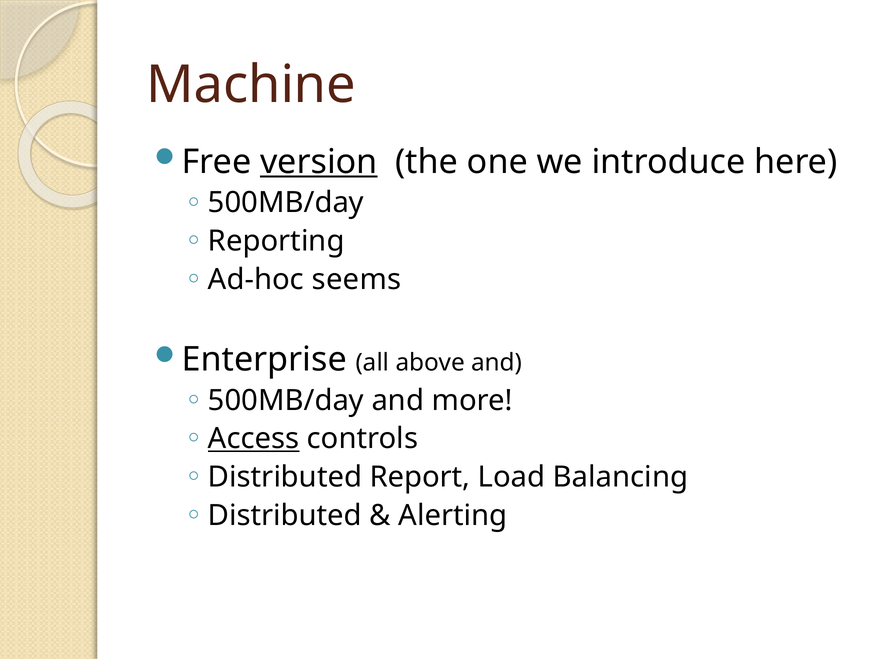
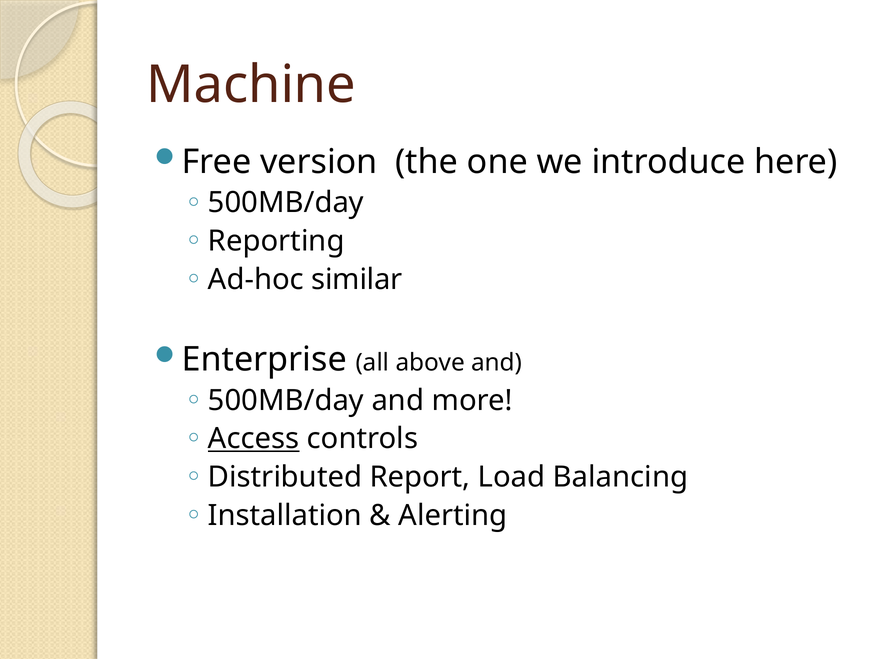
version underline: present -> none
seems: seems -> similar
Distributed at (285, 515): Distributed -> Installation
